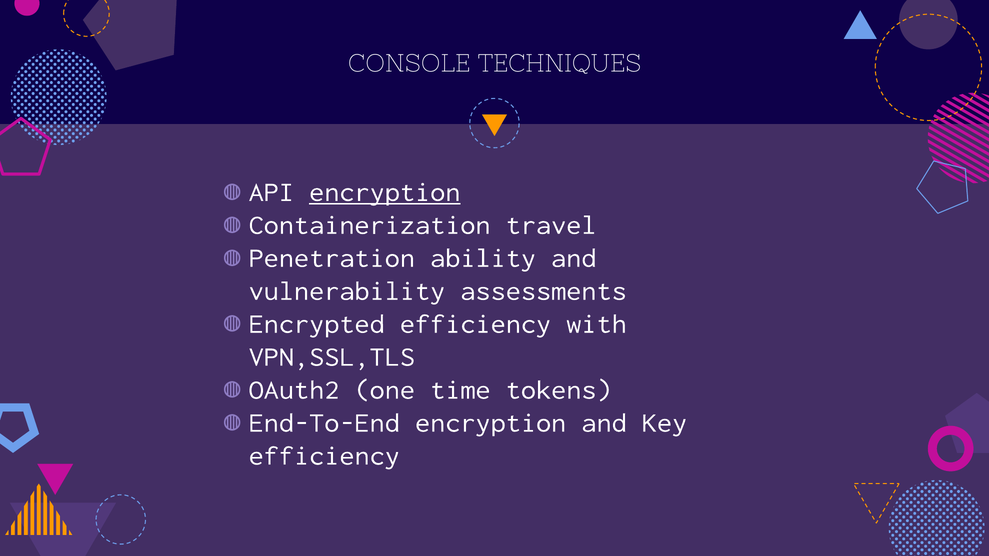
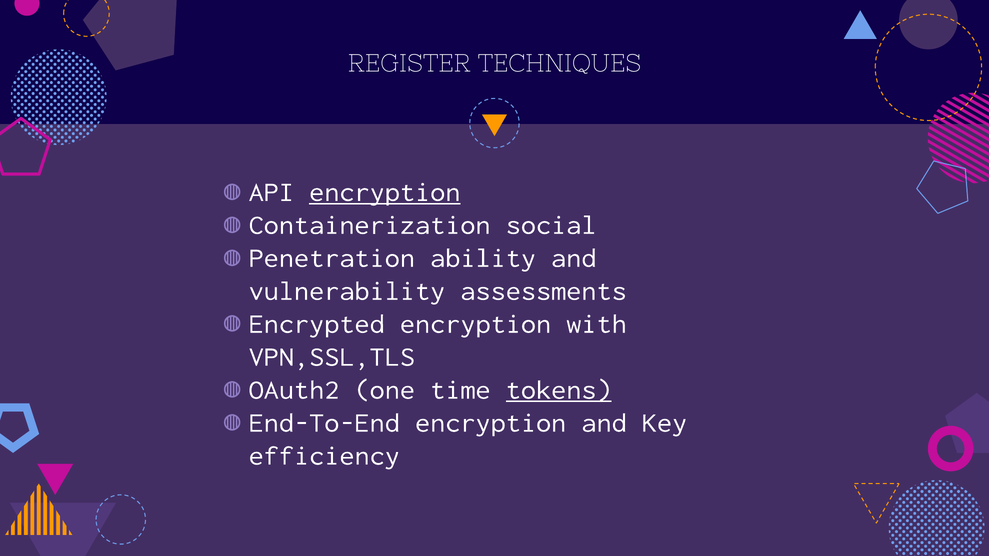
CONSOLE: CONSOLE -> REGISTER
travel: travel -> social
Encrypted efficiency: efficiency -> encryption
tokens underline: none -> present
